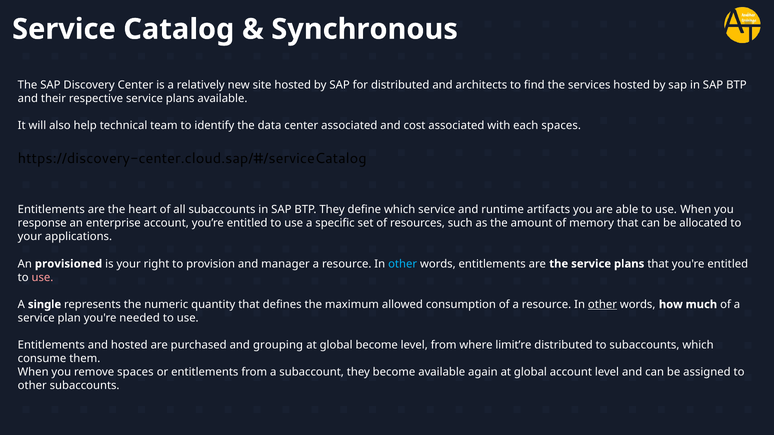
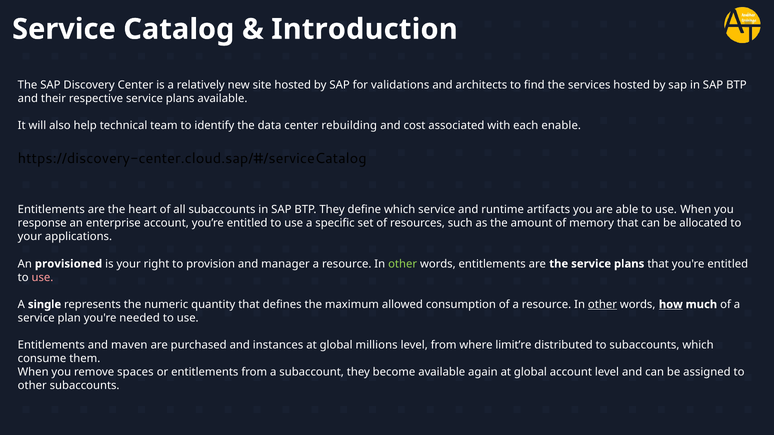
Synchronous: Synchronous -> Introduction
for distributed: distributed -> validations
center associated: associated -> rebuilding
each spaces: spaces -> enable
other at (403, 264) colour: light blue -> light green
how underline: none -> present
and hosted: hosted -> maven
grouping: grouping -> instances
global become: become -> millions
